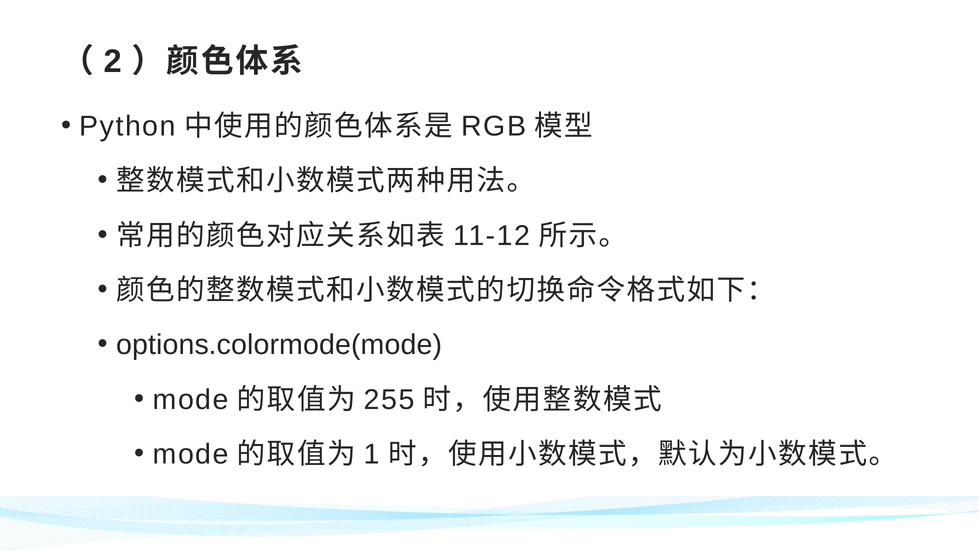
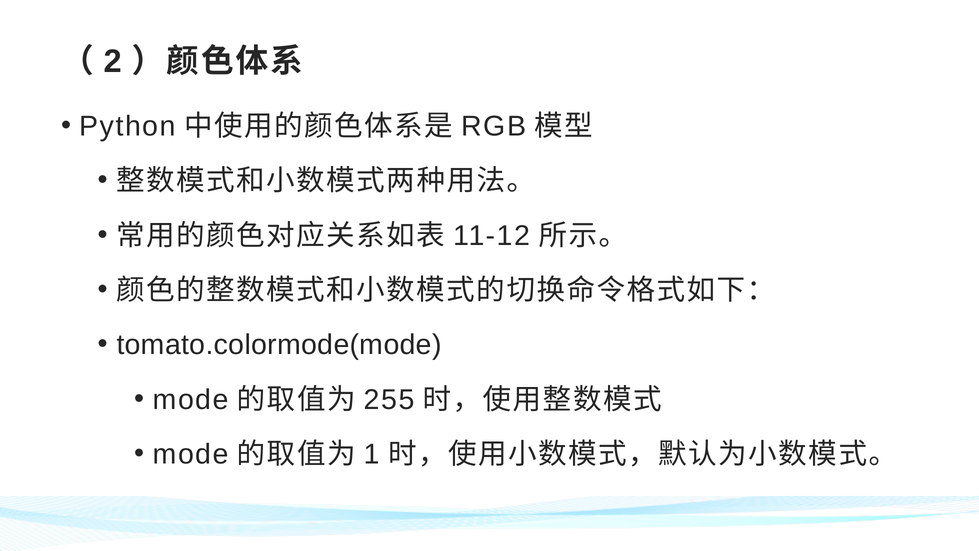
options.colormode(mode: options.colormode(mode -> tomato.colormode(mode
